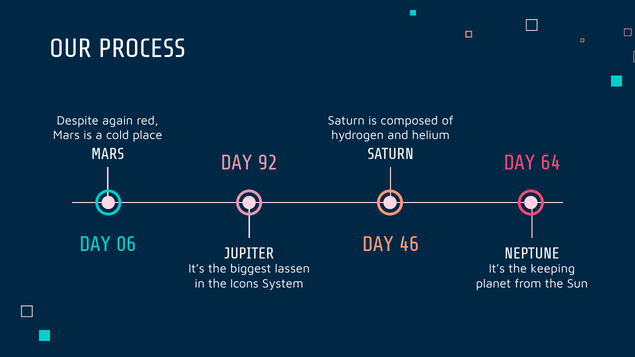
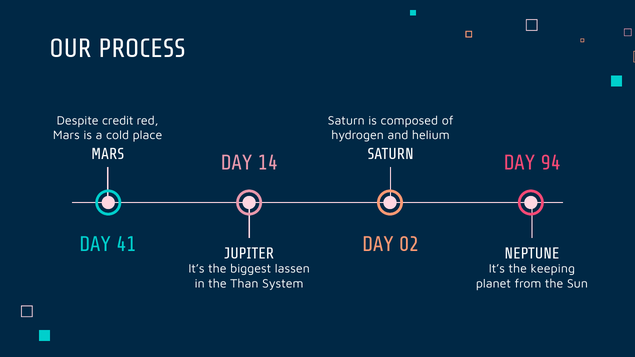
again: again -> credit
92: 92 -> 14
64: 64 -> 94
06: 06 -> 41
46: 46 -> 02
Icons: Icons -> Than
